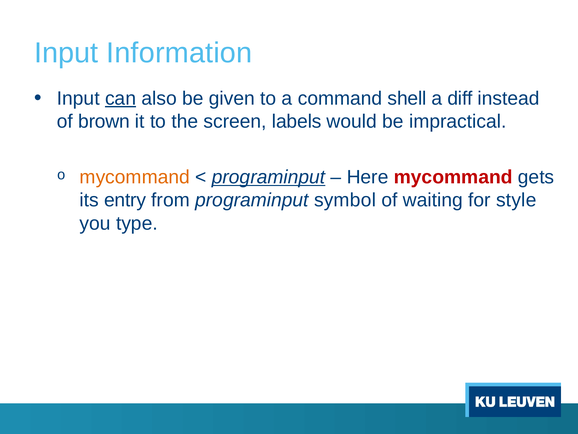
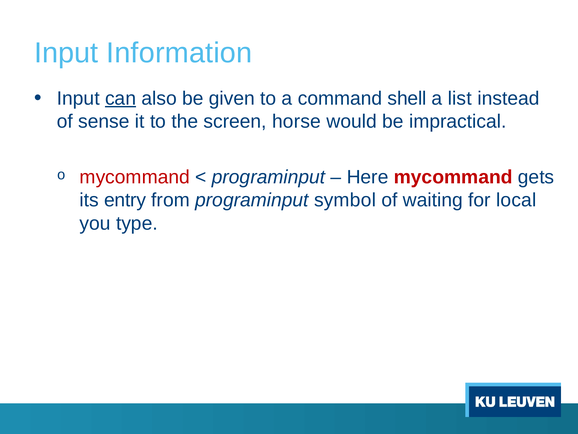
diff: diff -> list
brown: brown -> sense
labels: labels -> horse
mycommand at (135, 177) colour: orange -> red
programinput at (269, 177) underline: present -> none
style: style -> local
